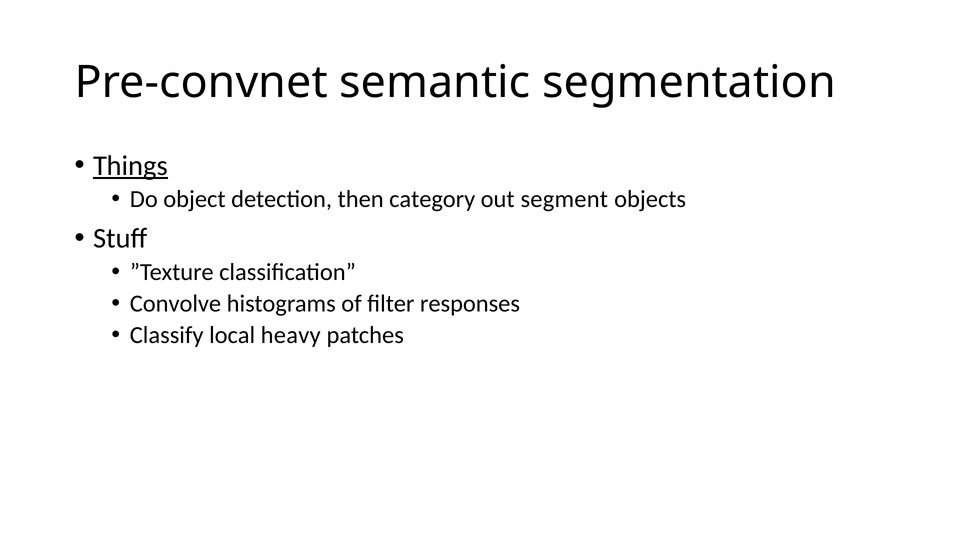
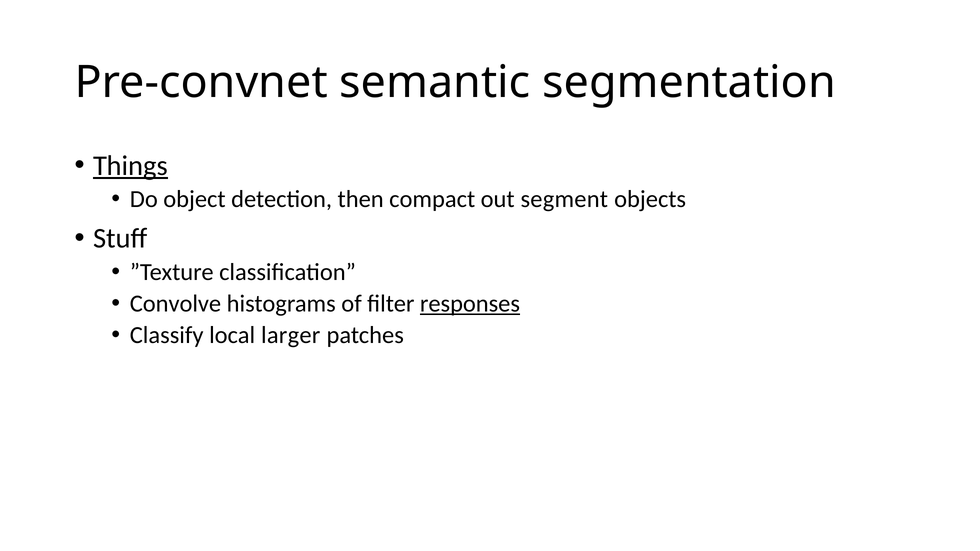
category: category -> compact
responses underline: none -> present
heavy: heavy -> larger
